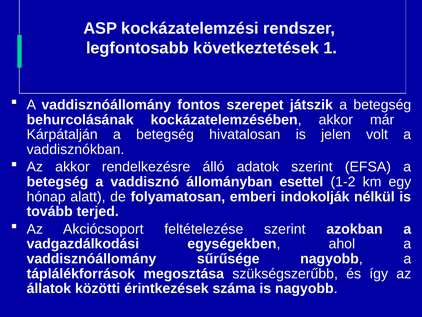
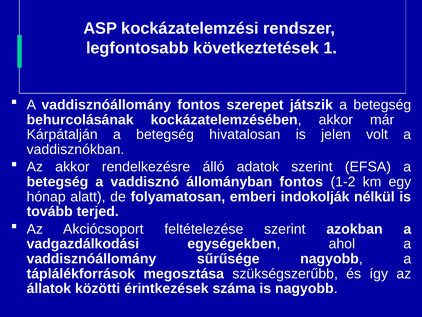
állományban esettel: esettel -> fontos
